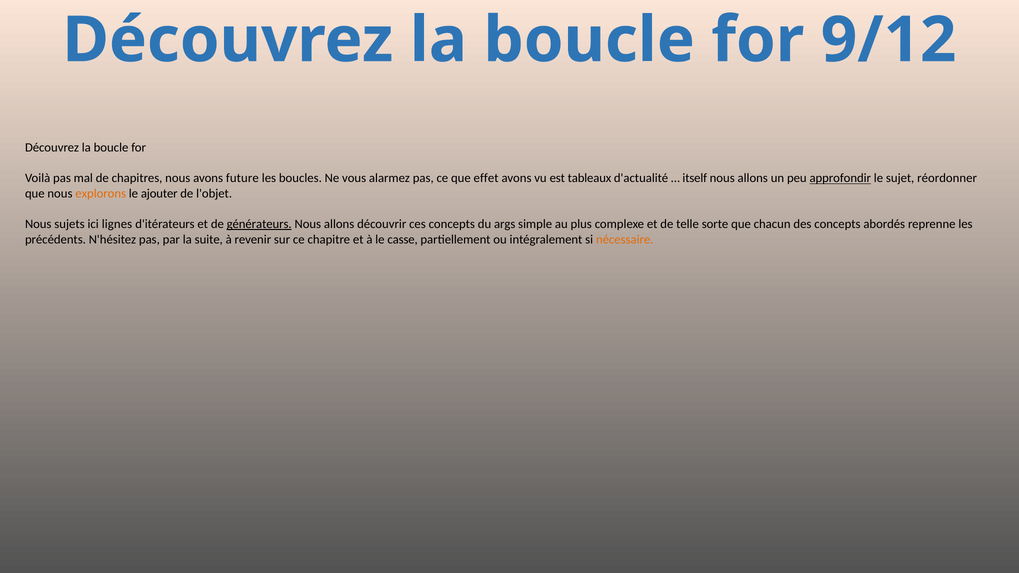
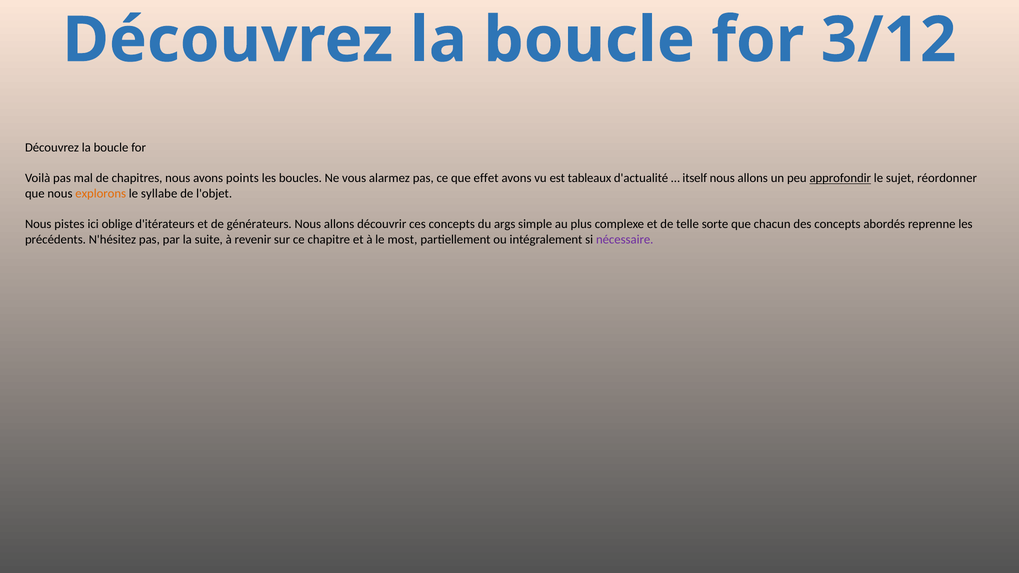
9/12: 9/12 -> 3/12
future: future -> points
ajouter: ajouter -> syllabe
sujets: sujets -> pistes
lignes: lignes -> oblige
générateurs underline: present -> none
casse: casse -> most
nécessaire colour: orange -> purple
